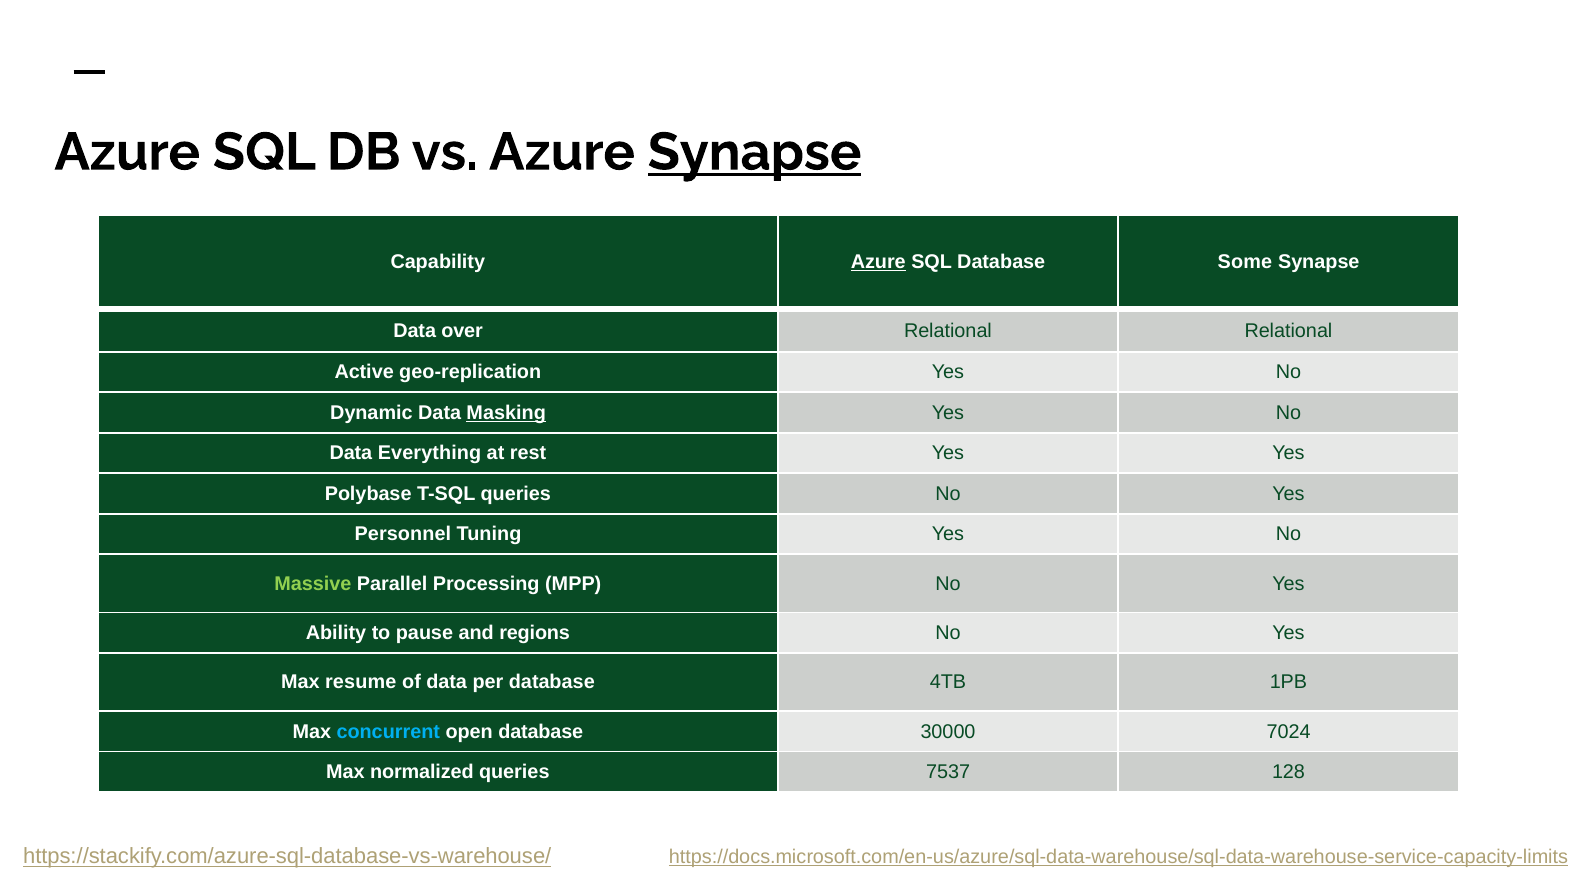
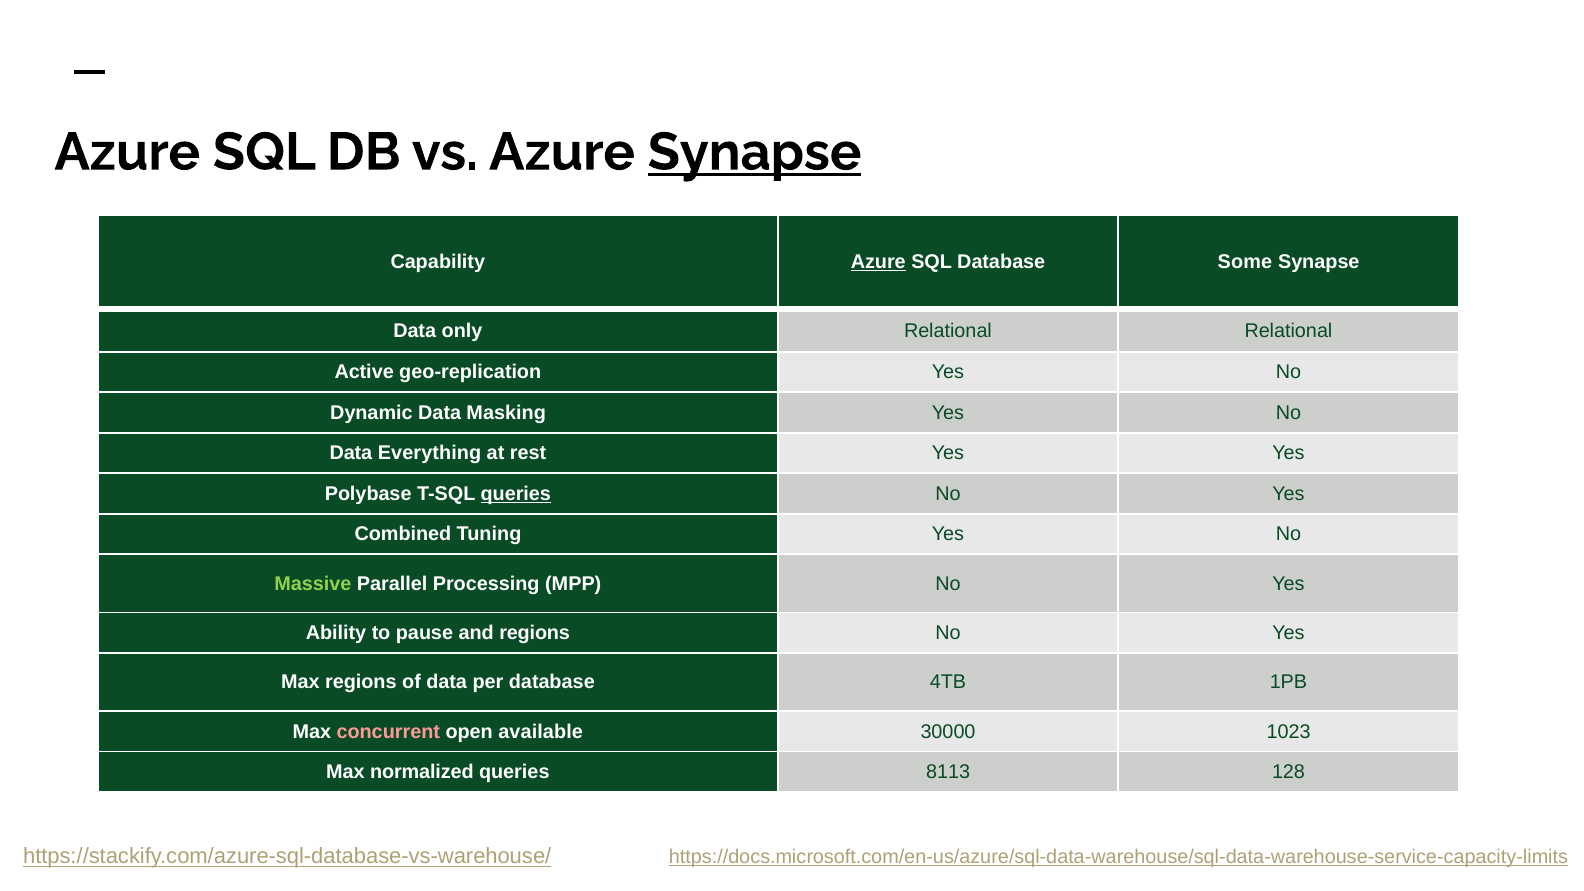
over: over -> only
Masking underline: present -> none
queries at (516, 494) underline: none -> present
Personnel: Personnel -> Combined
Max resume: resume -> regions
concurrent colour: light blue -> pink
open database: database -> available
7024: 7024 -> 1023
7537: 7537 -> 8113
